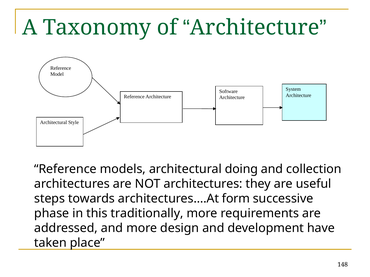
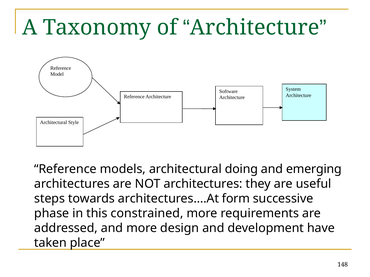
collection: collection -> emerging
traditionally: traditionally -> constrained
